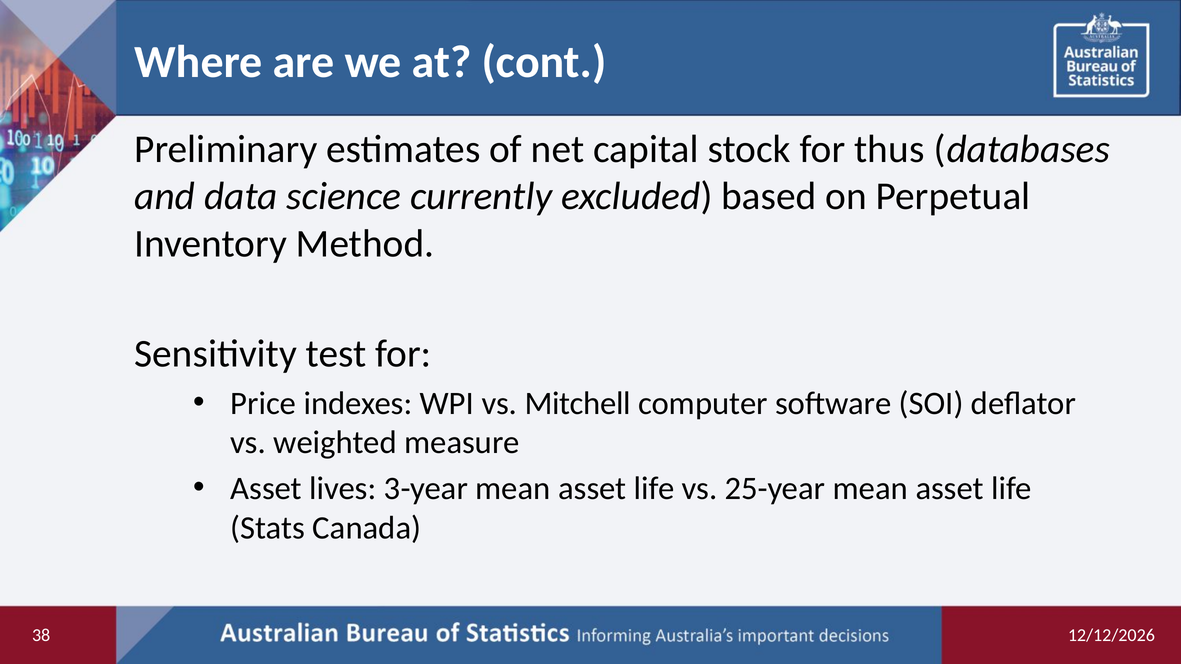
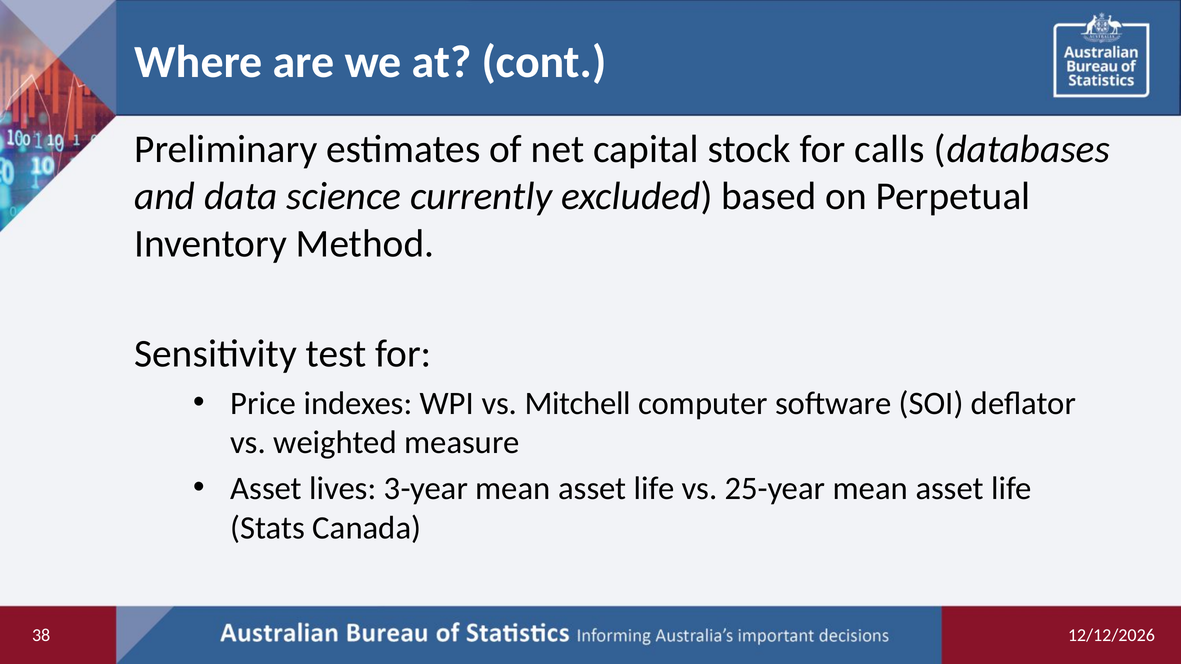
thus: thus -> calls
